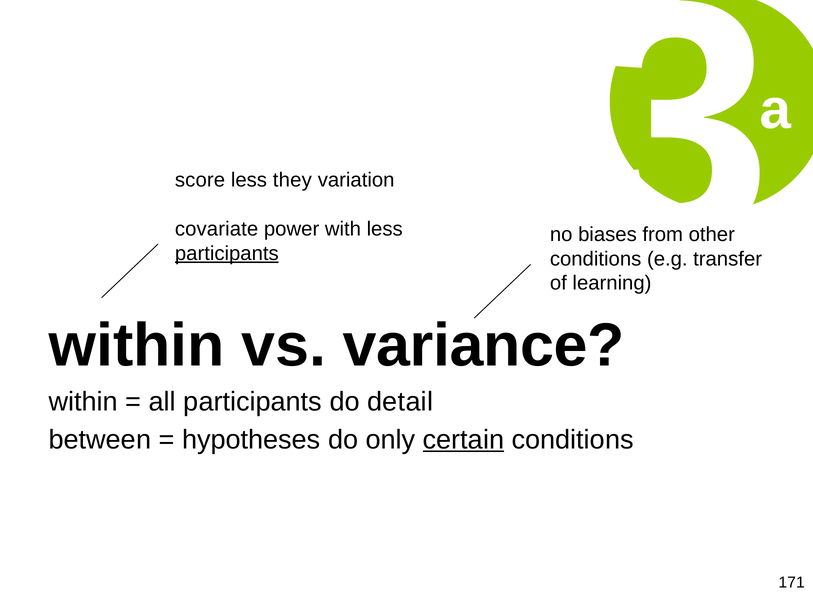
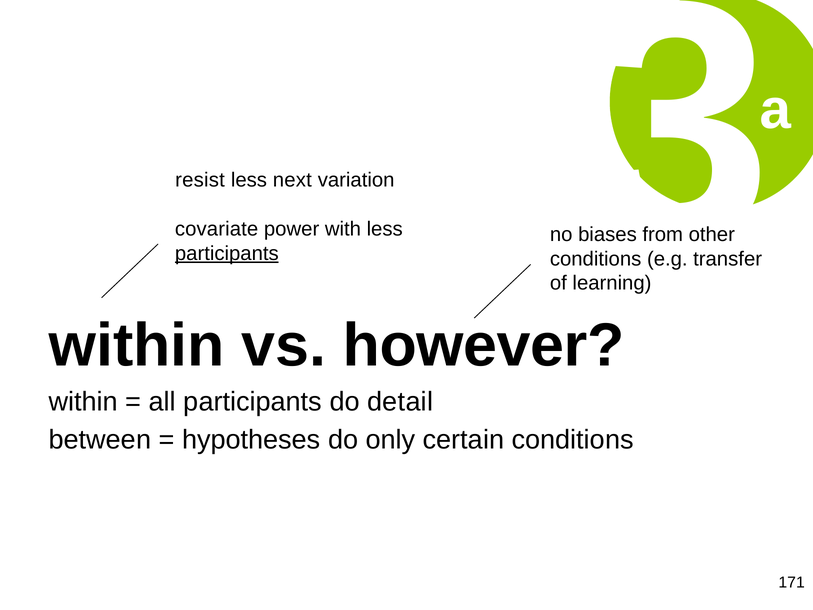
score: score -> resist
they: they -> next
variance: variance -> however
certain underline: present -> none
